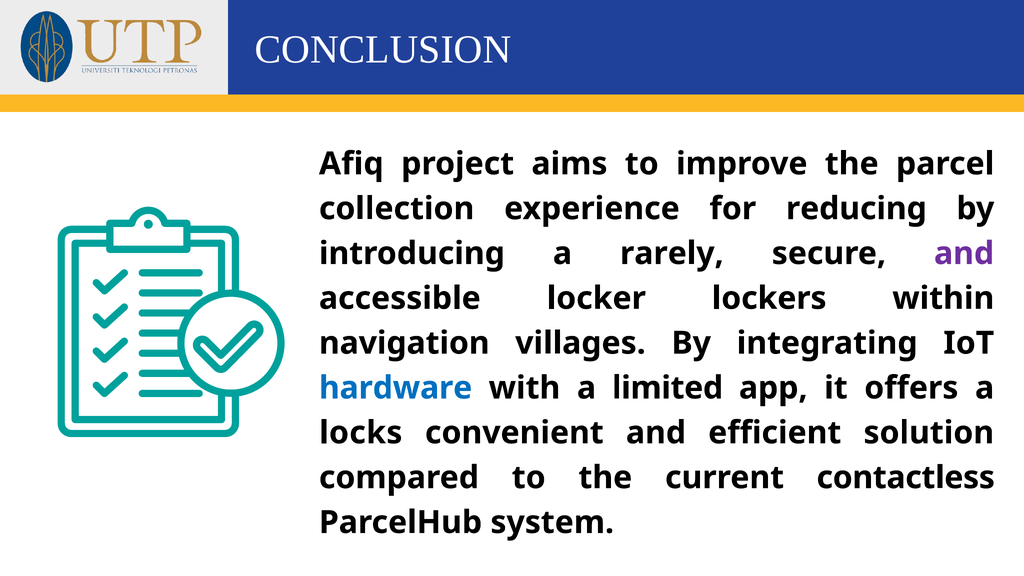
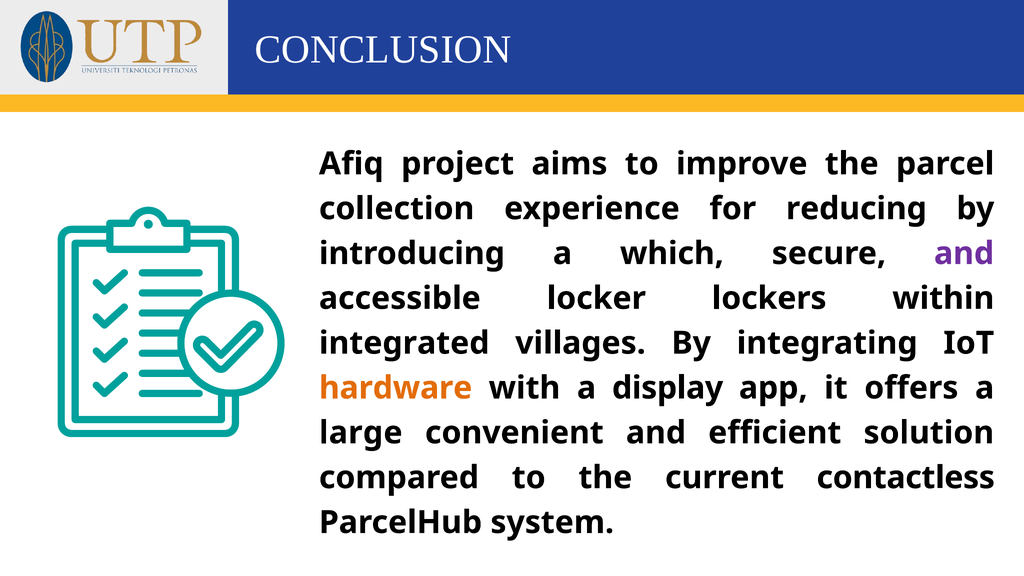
rarely: rarely -> which
navigation: navigation -> integrated
hardware colour: blue -> orange
limited: limited -> display
locks: locks -> large
